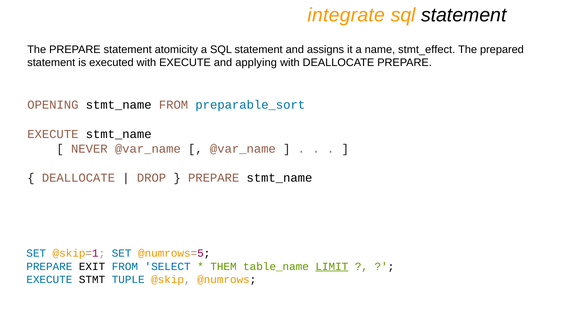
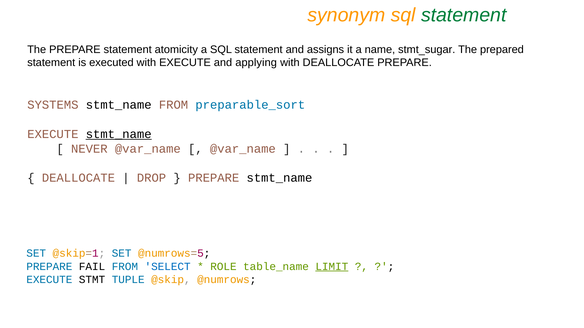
integrate: integrate -> synonym
statement at (464, 15) colour: black -> green
stmt_effect: stmt_effect -> stmt_sugar
OPENING: OPENING -> SYSTEMS
stmt_name at (119, 134) underline: none -> present
EXIT: EXIT -> FAIL
THEM: THEM -> ROLE
